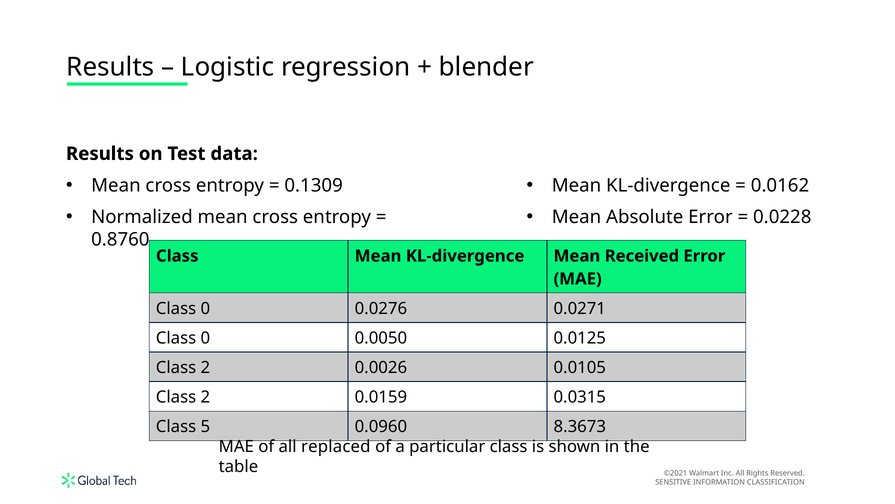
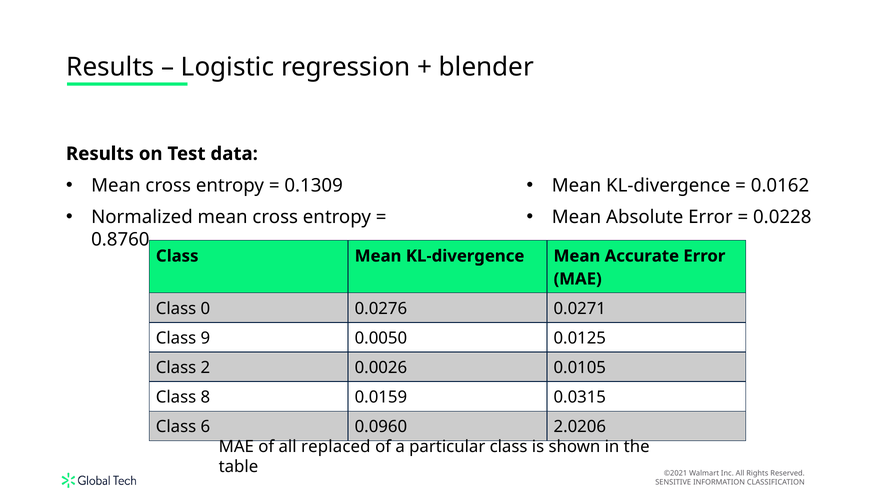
Received: Received -> Accurate
0 at (205, 338): 0 -> 9
2 at (205, 397): 2 -> 8
5: 5 -> 6
8.3673: 8.3673 -> 2.0206
